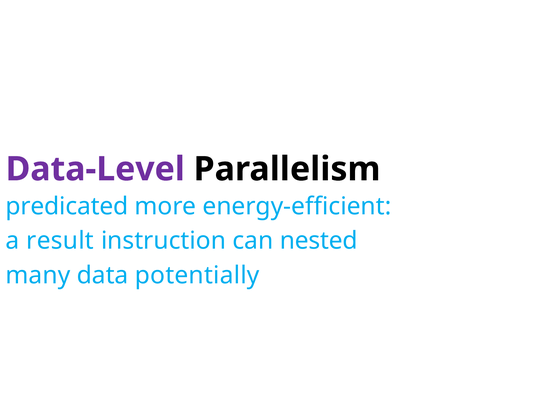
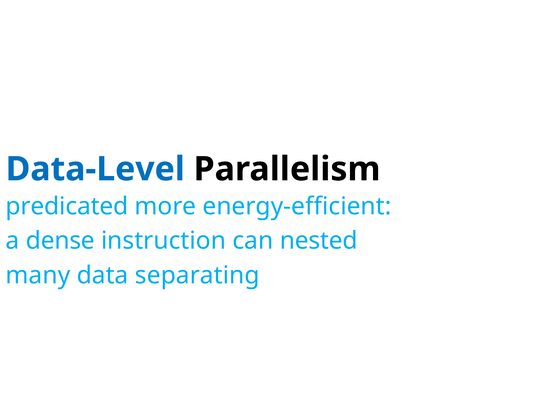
Data-Level colour: purple -> blue
result: result -> dense
potentially: potentially -> separating
